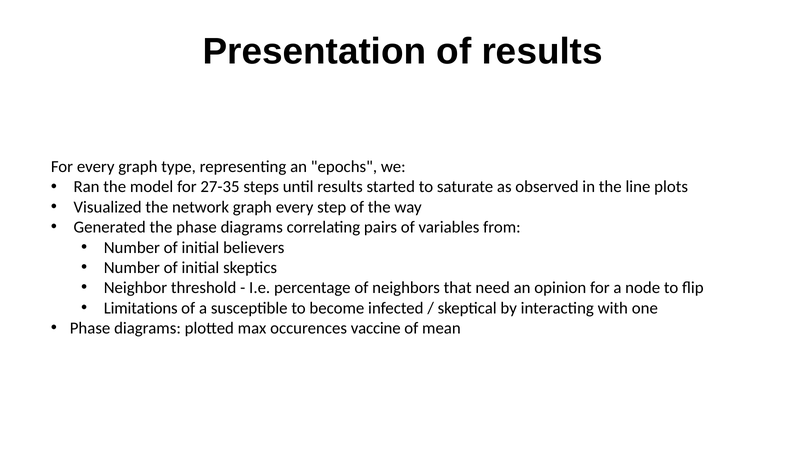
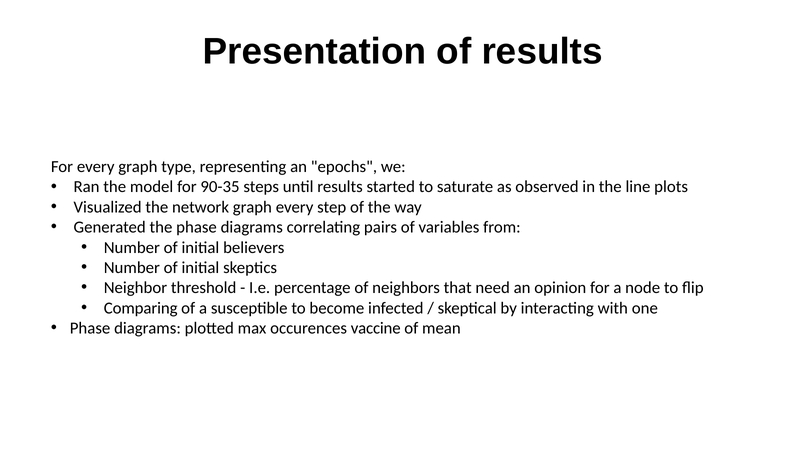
27-35: 27-35 -> 90-35
Limitations: Limitations -> Comparing
